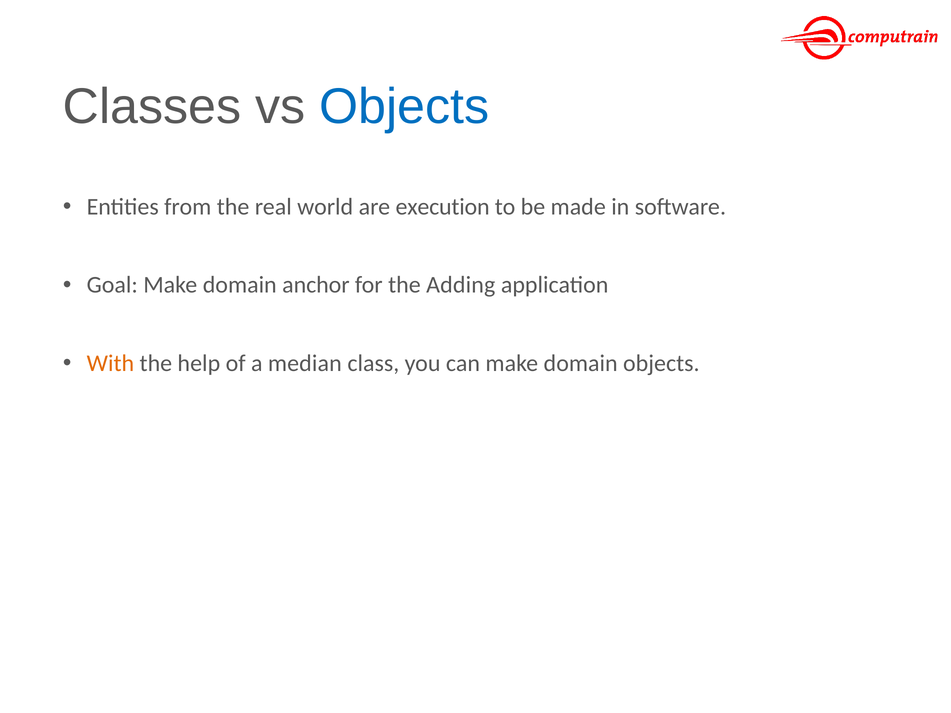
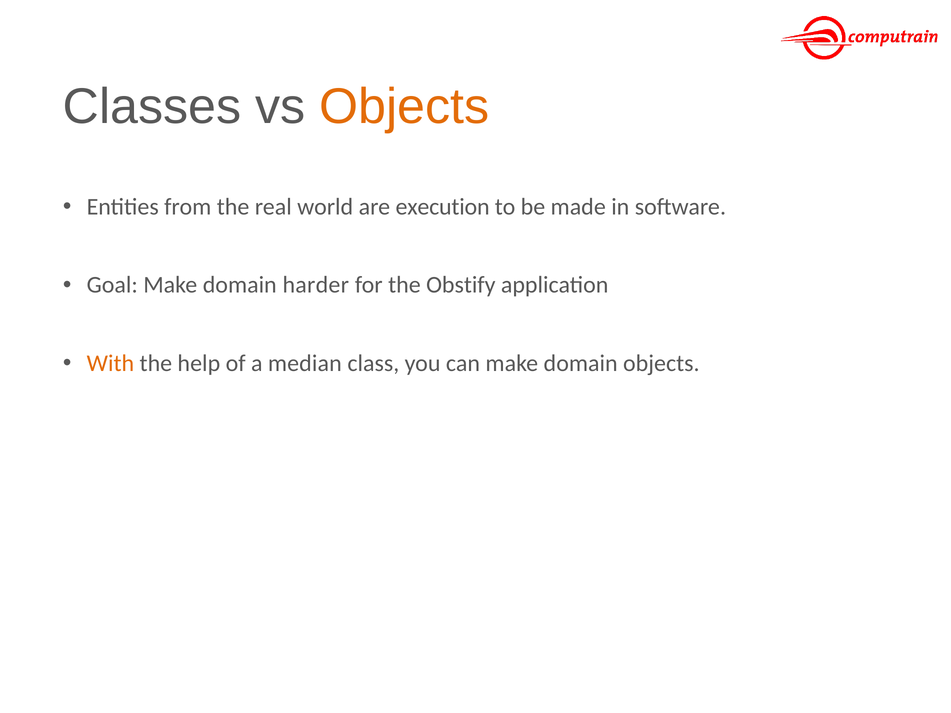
Objects at (404, 107) colour: blue -> orange
anchor: anchor -> harder
Adding: Adding -> Obstify
